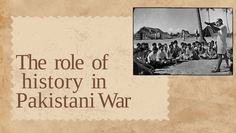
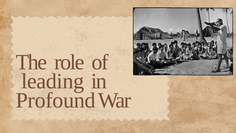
history: history -> leading
Pakistani: Pakistani -> Profound
